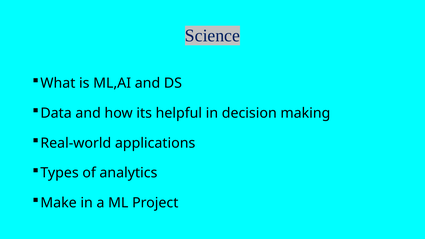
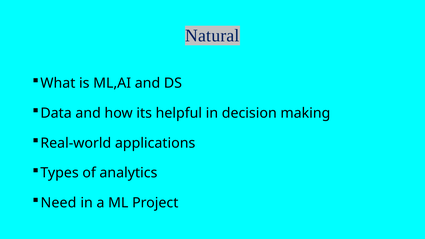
Science: Science -> Natural
Make: Make -> Need
